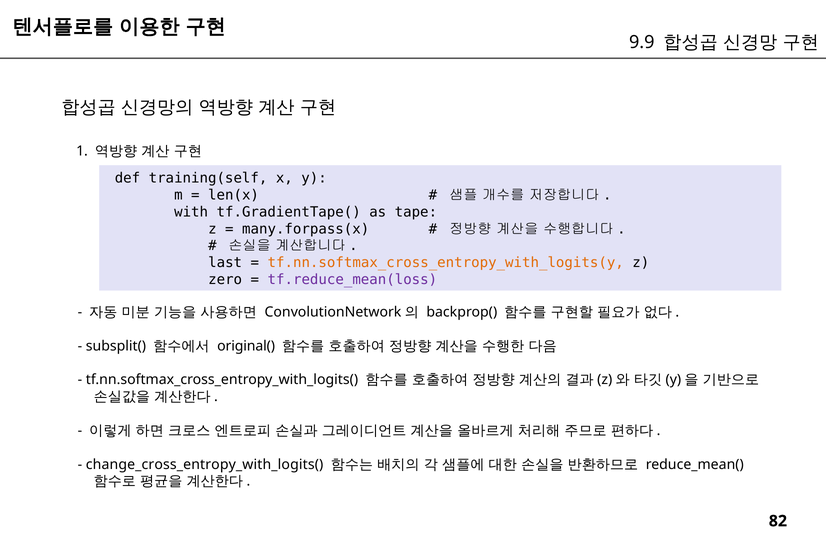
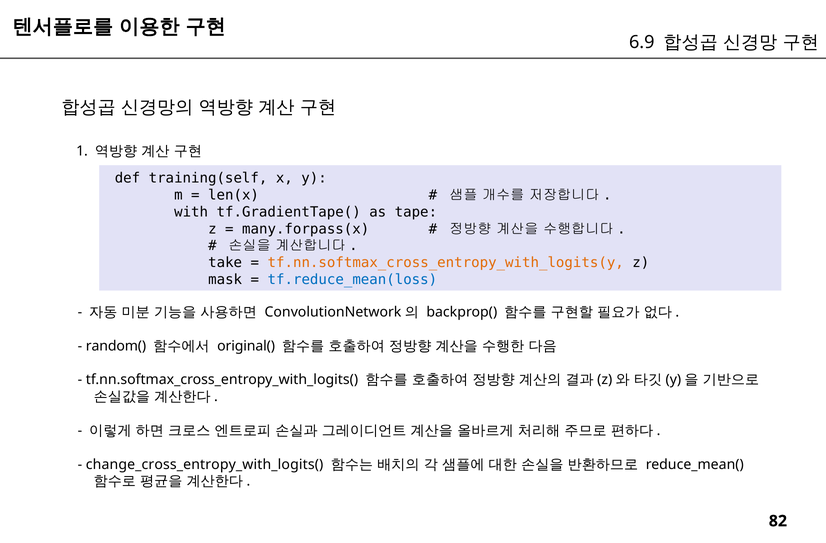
9.9: 9.9 -> 6.9
last: last -> take
zero: zero -> mask
tf.reduce_mean(loss colour: purple -> blue
subsplit(: subsplit( -> random(
